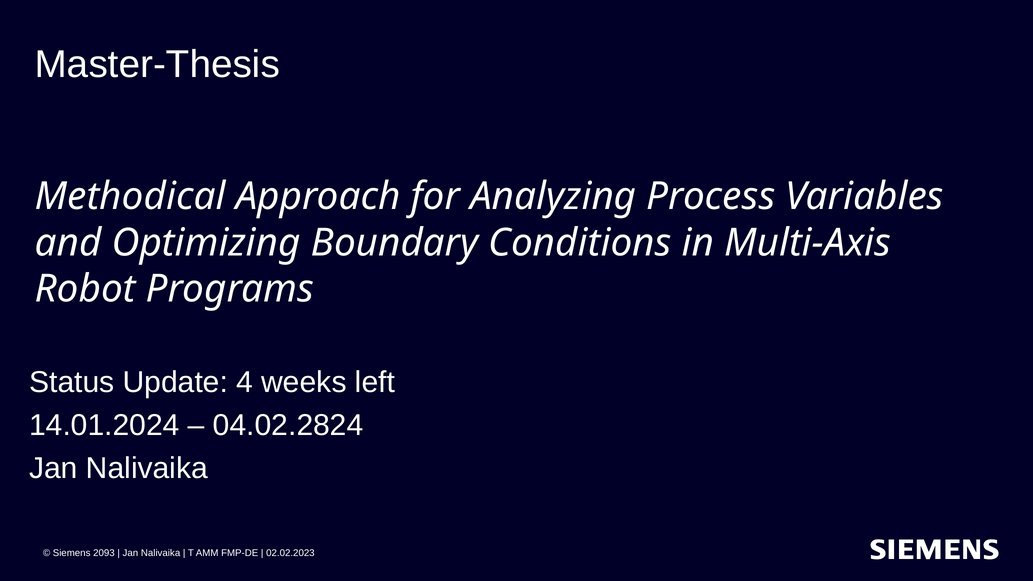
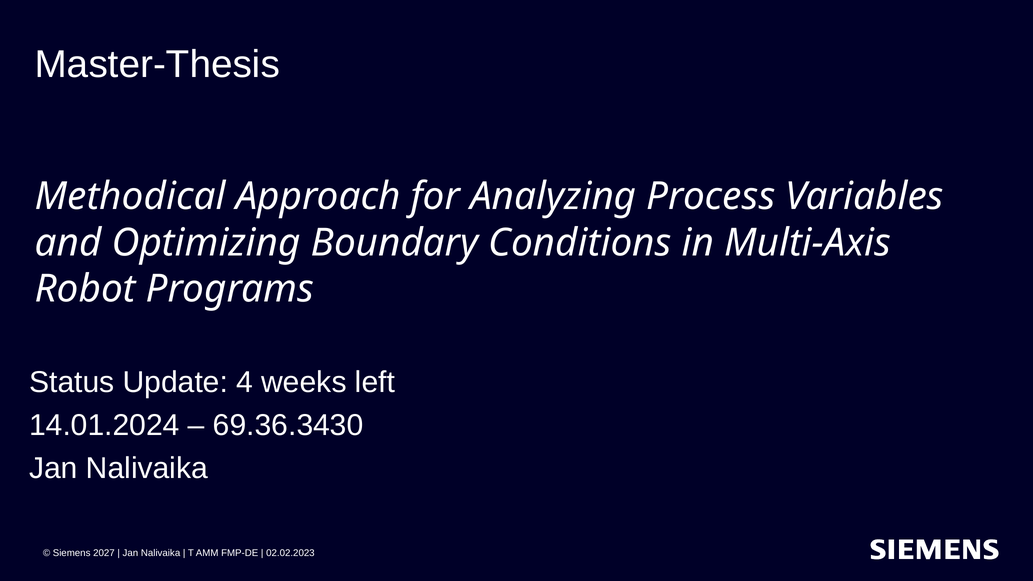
04.02.2824: 04.02.2824 -> 69.36.3430
2093: 2093 -> 2027
